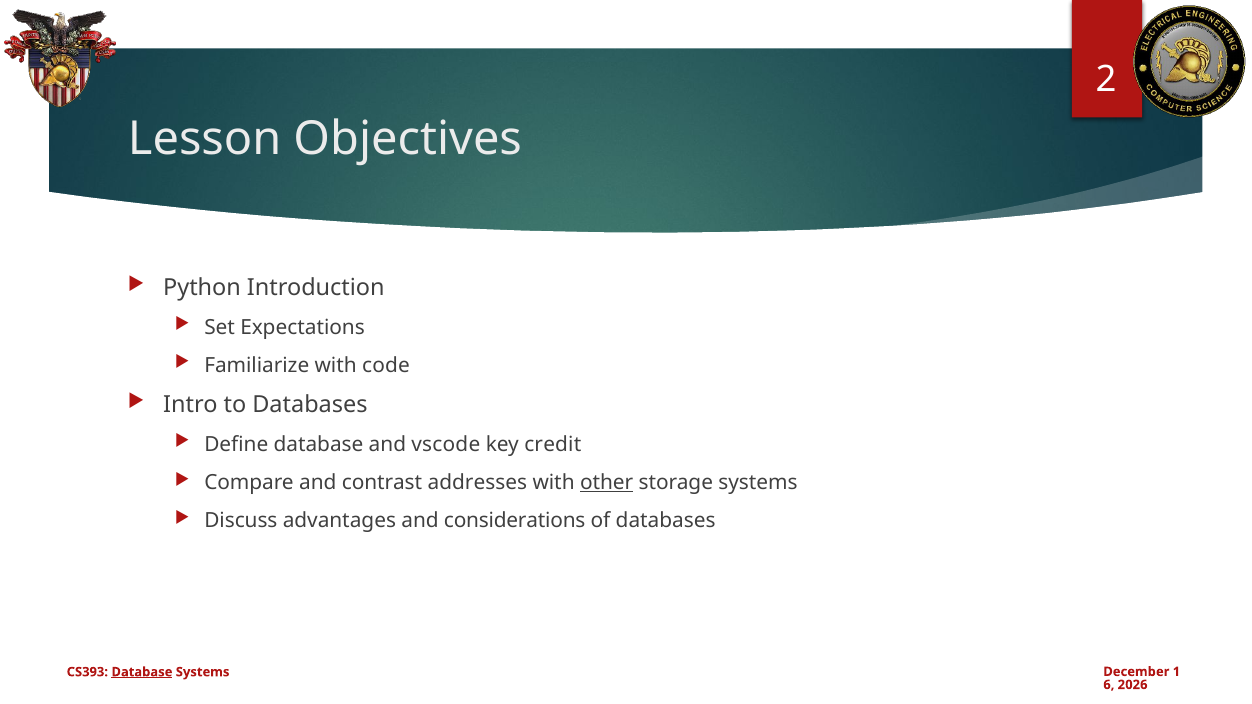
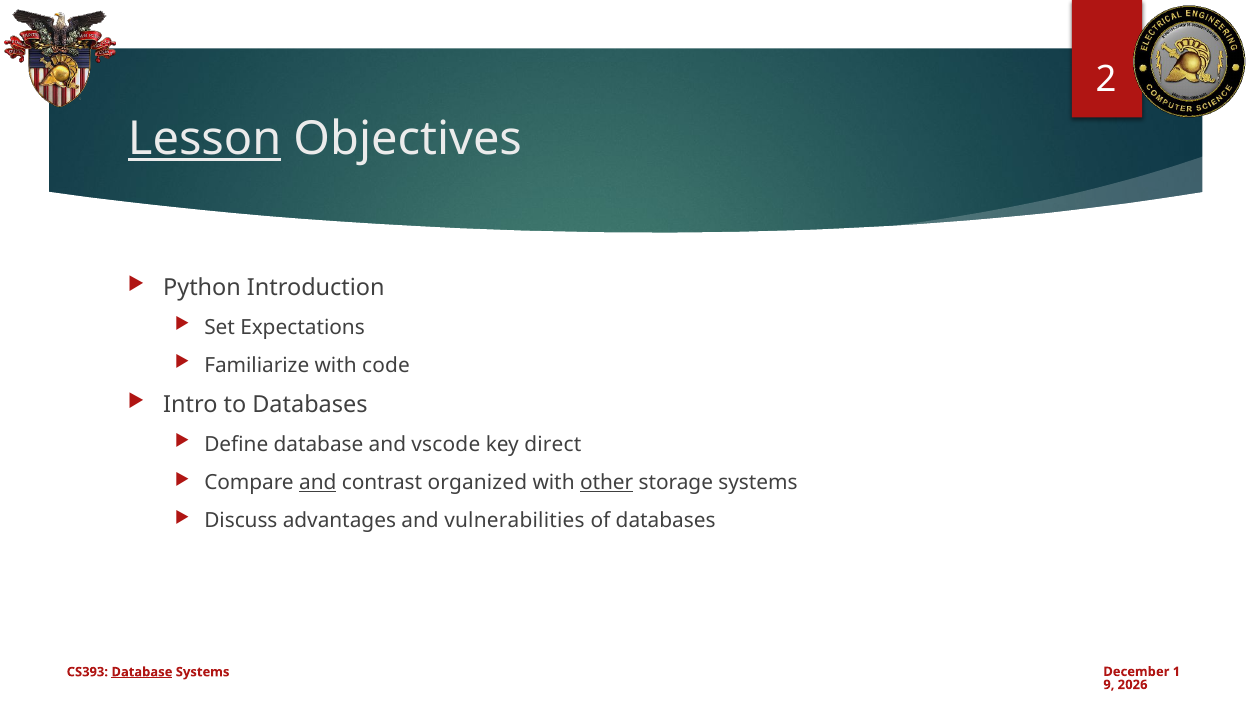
Lesson underline: none -> present
credit: credit -> direct
and at (318, 483) underline: none -> present
addresses: addresses -> organized
considerations: considerations -> vulnerabilities
6: 6 -> 9
